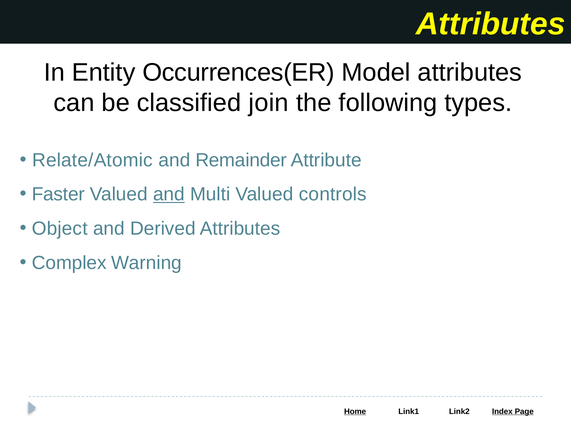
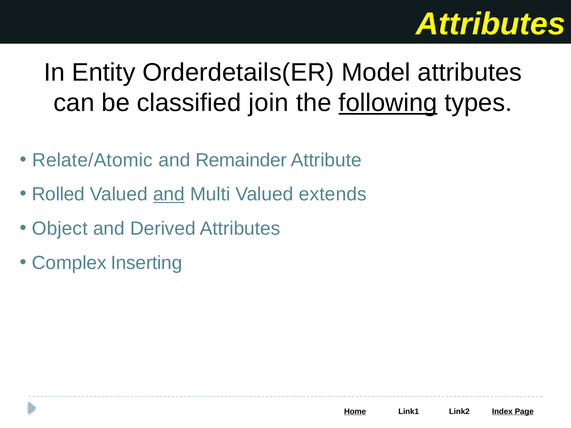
Occurrences(ER: Occurrences(ER -> Orderdetails(ER
following underline: none -> present
Faster: Faster -> Rolled
controls: controls -> extends
Warning: Warning -> Inserting
